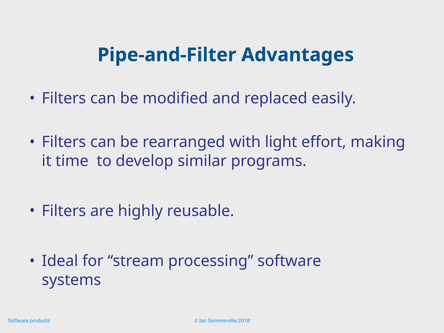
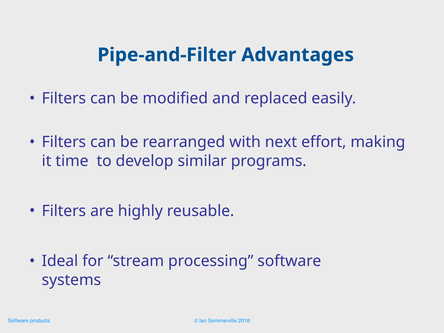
light: light -> next
